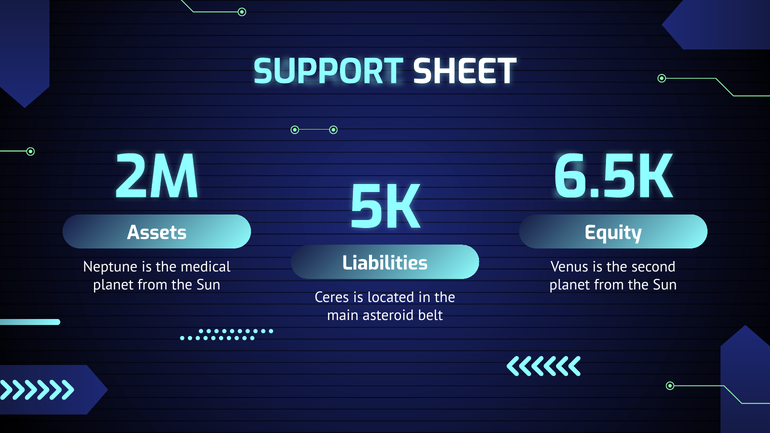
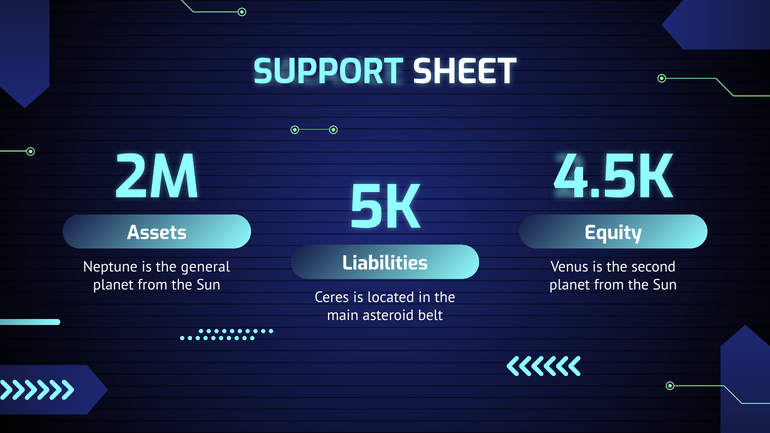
6.5K: 6.5K -> 4.5K
medical: medical -> general
